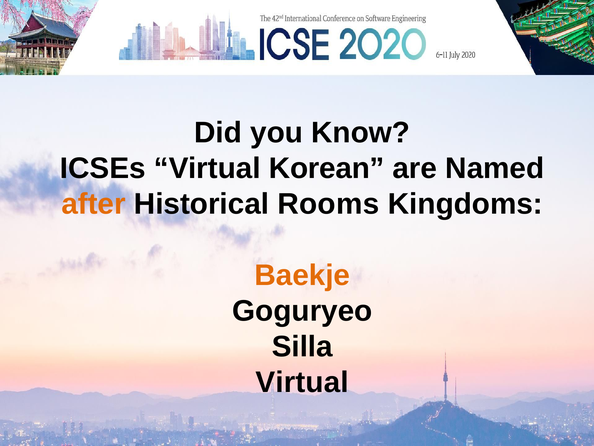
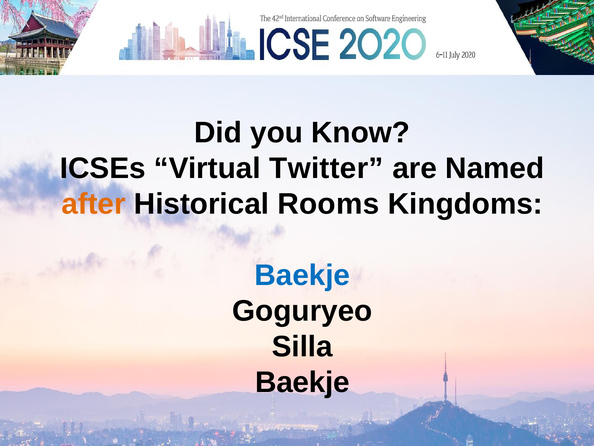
Korean: Korean -> Twitter
Baekje at (302, 275) colour: orange -> blue
Virtual at (302, 382): Virtual -> Baekje
